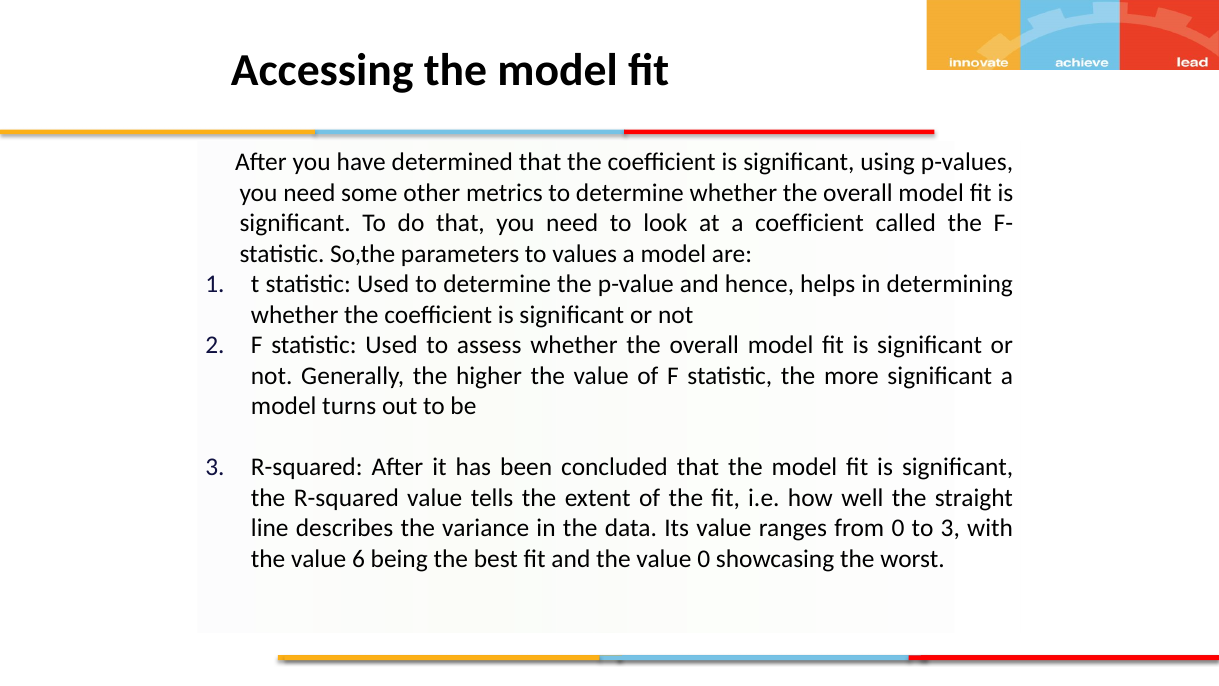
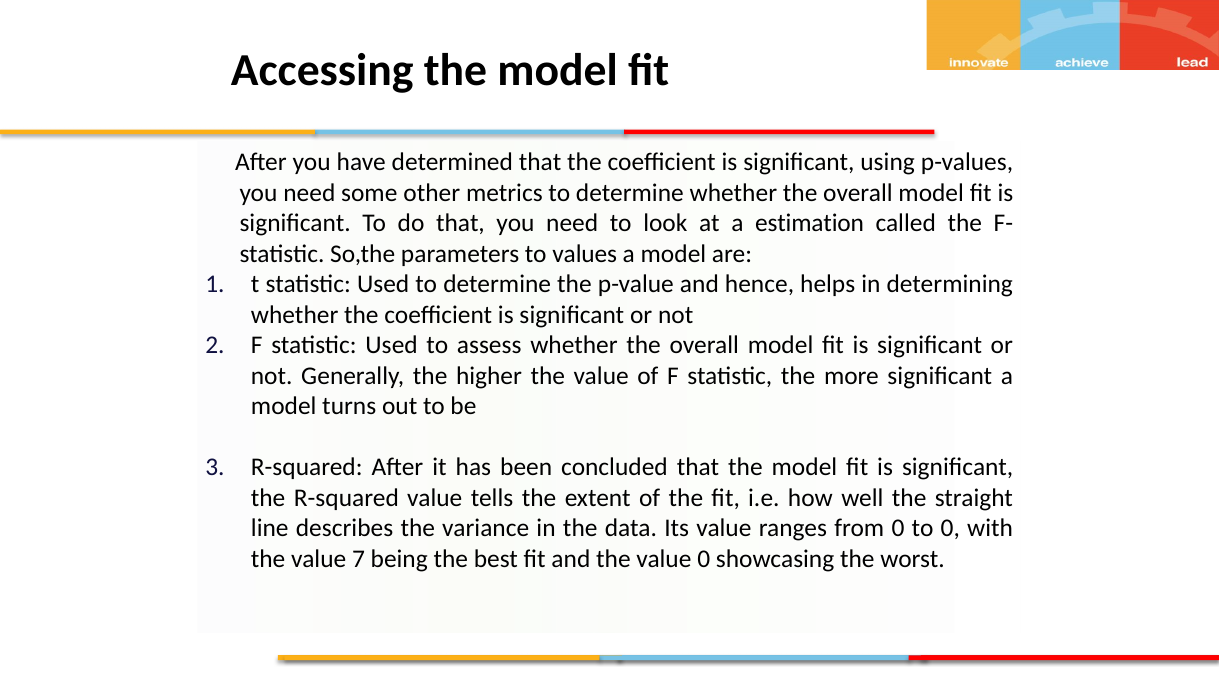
a coefficient: coefficient -> estimation
to 3: 3 -> 0
6: 6 -> 7
